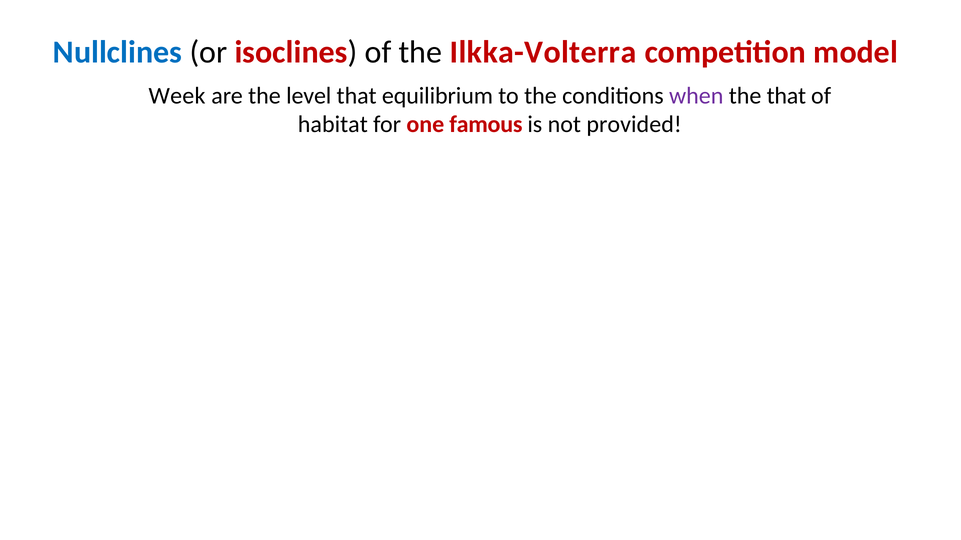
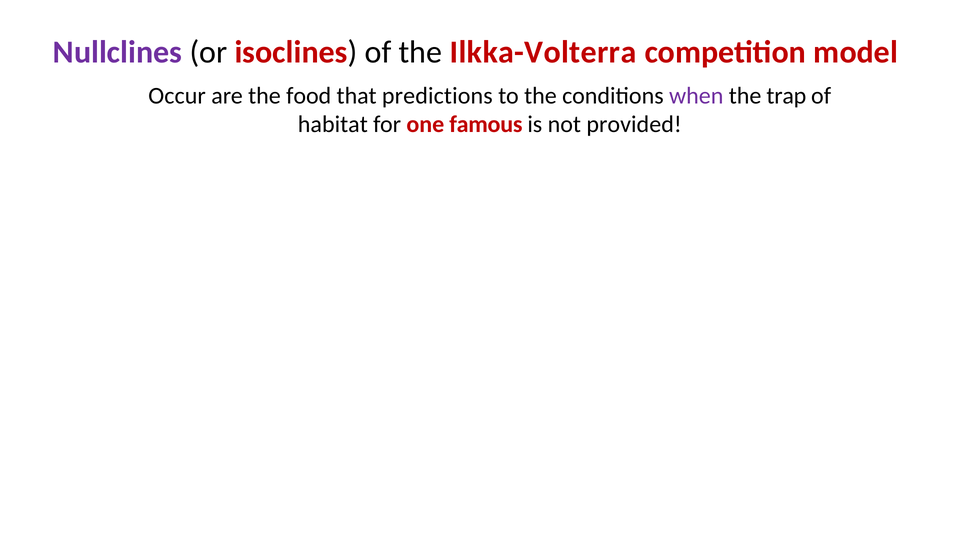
Nullclines colour: blue -> purple
Week: Week -> Occur
level: level -> food
equilibrium: equilibrium -> predictions
the that: that -> trap
